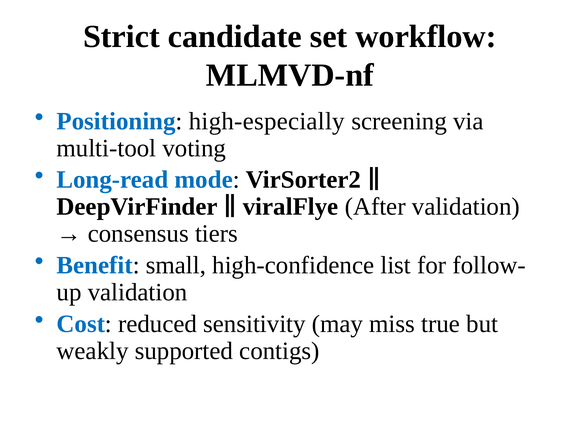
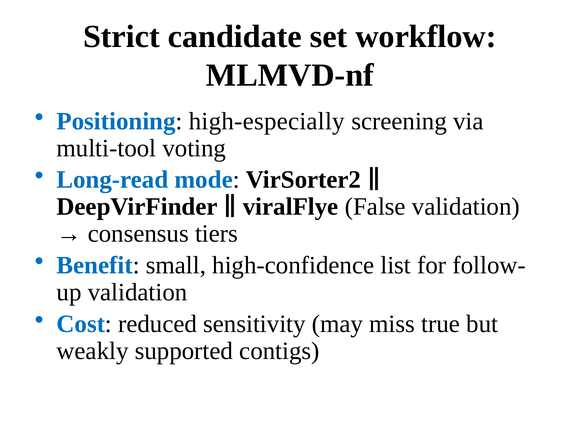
After: After -> False
